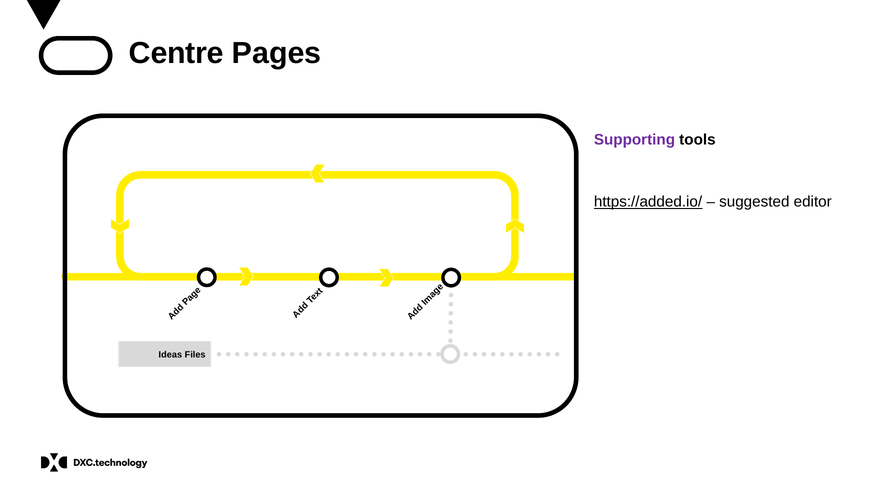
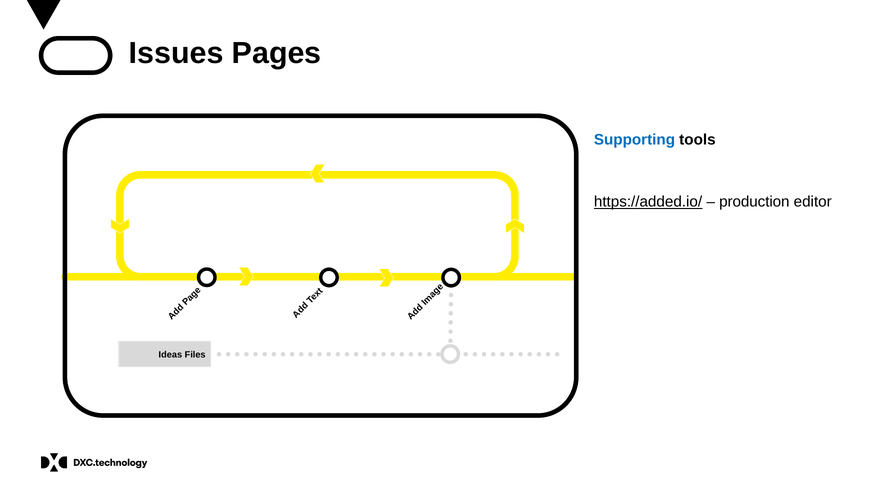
Centre: Centre -> Issues
Supporting colour: purple -> blue
suggested: suggested -> production
